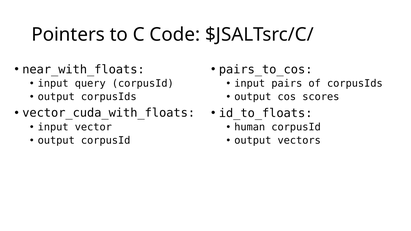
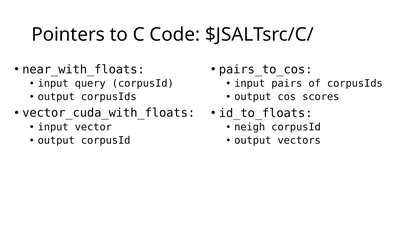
human: human -> neigh
